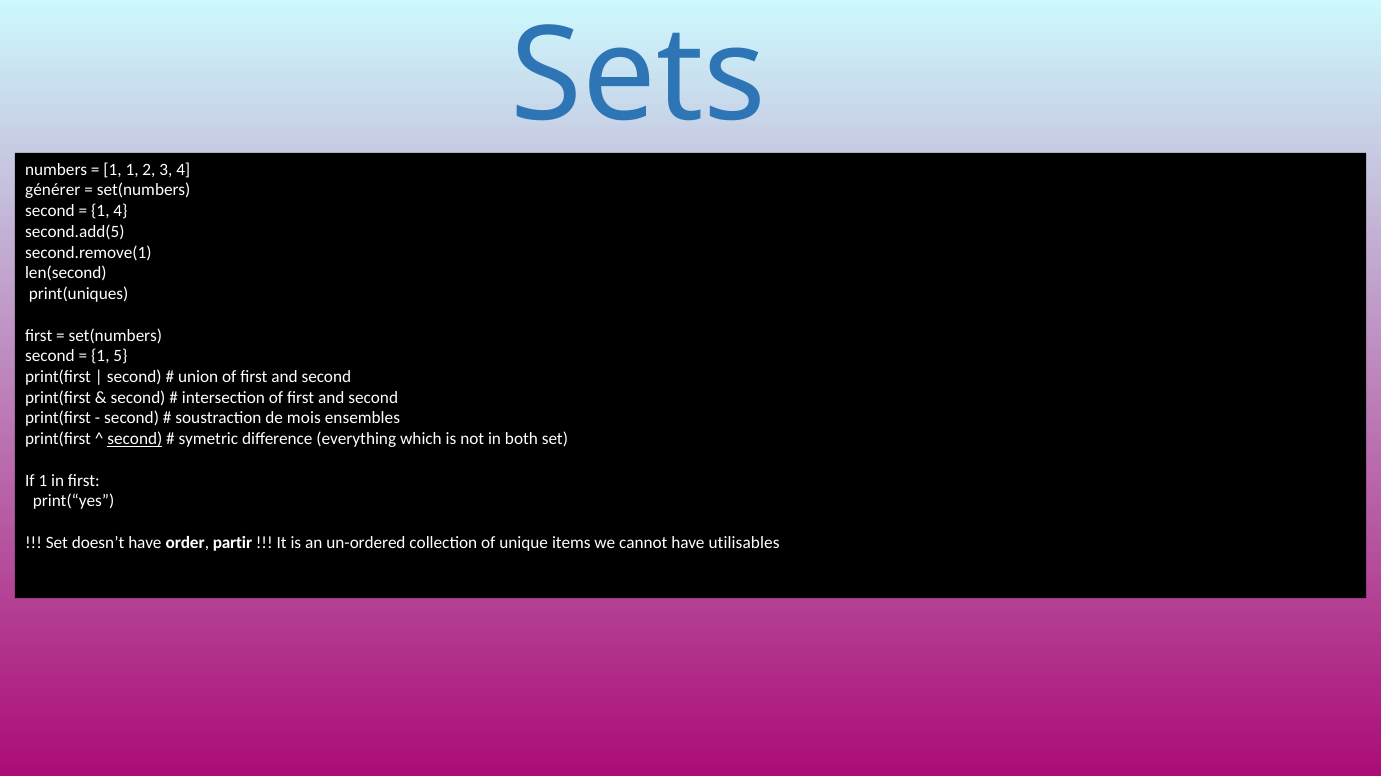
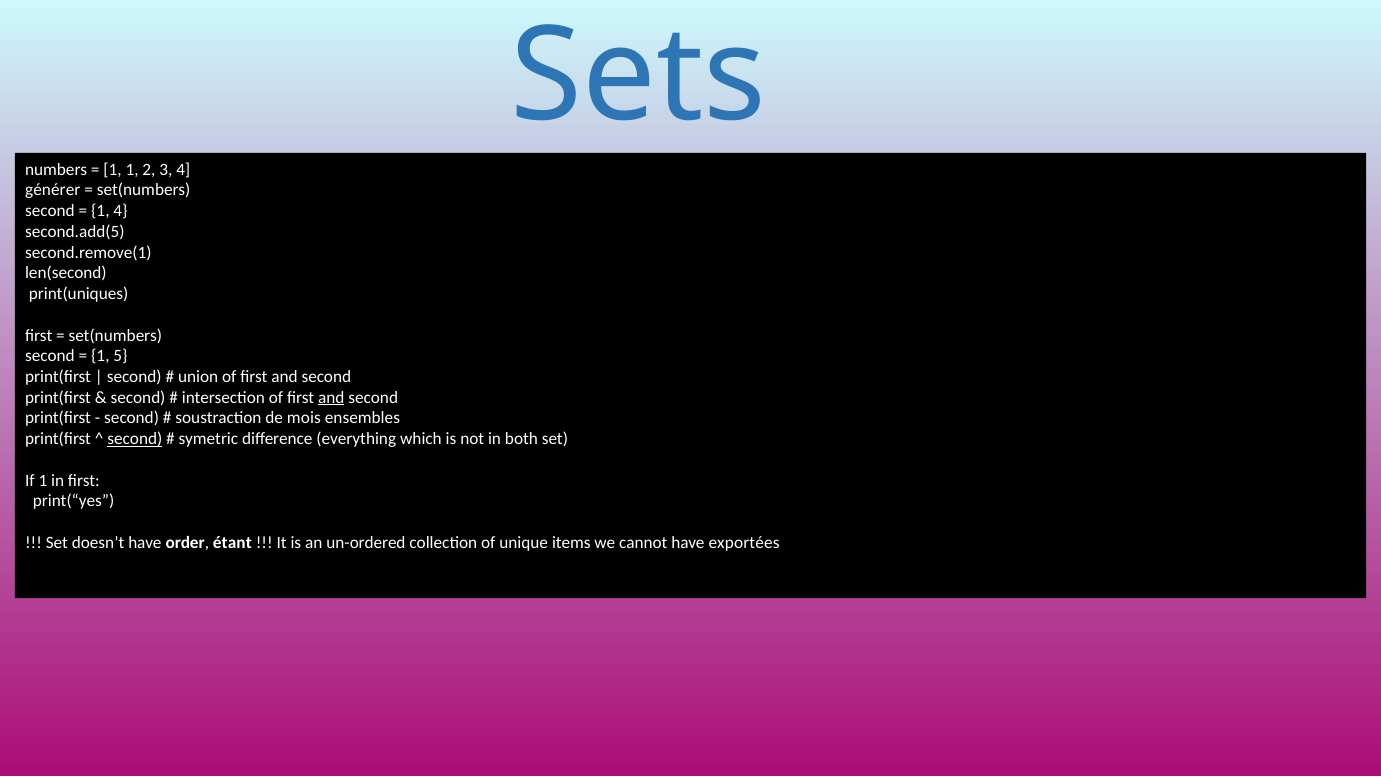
and at (331, 397) underline: none -> present
partir: partir -> étant
utilisables: utilisables -> exportées
